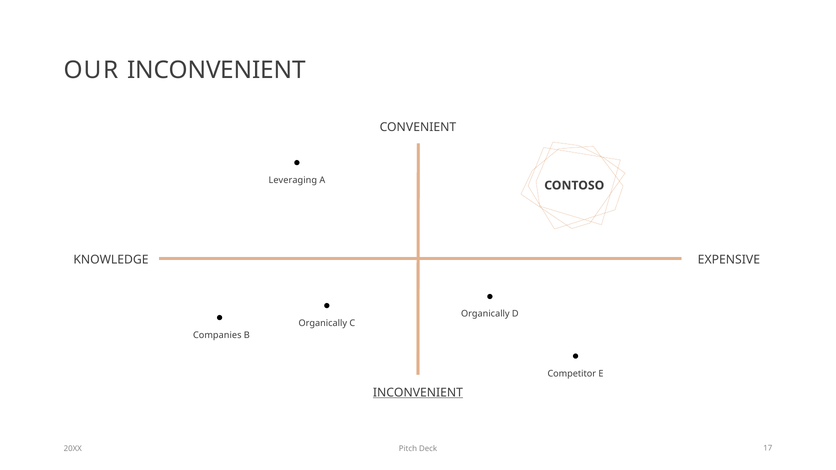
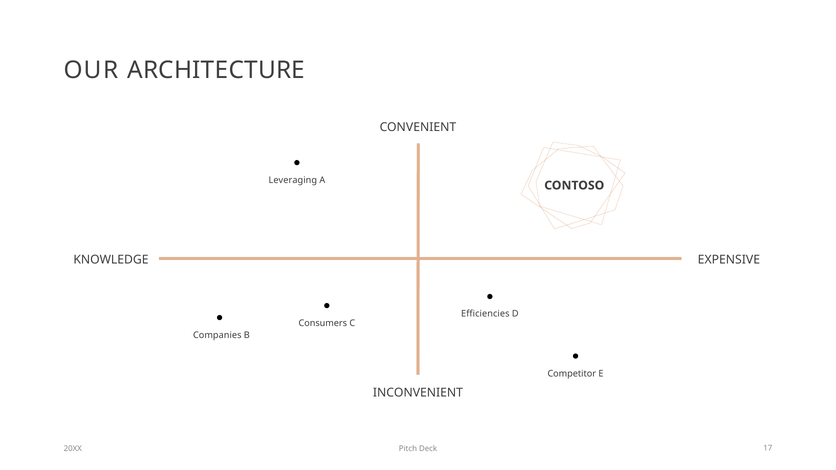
OUR INCONVENIENT: INCONVENIENT -> ARCHITECTURE
Organically at (485, 314): Organically -> Efficiencies
Organically at (323, 323): Organically -> Consumers
INCONVENIENT at (418, 393) underline: present -> none
